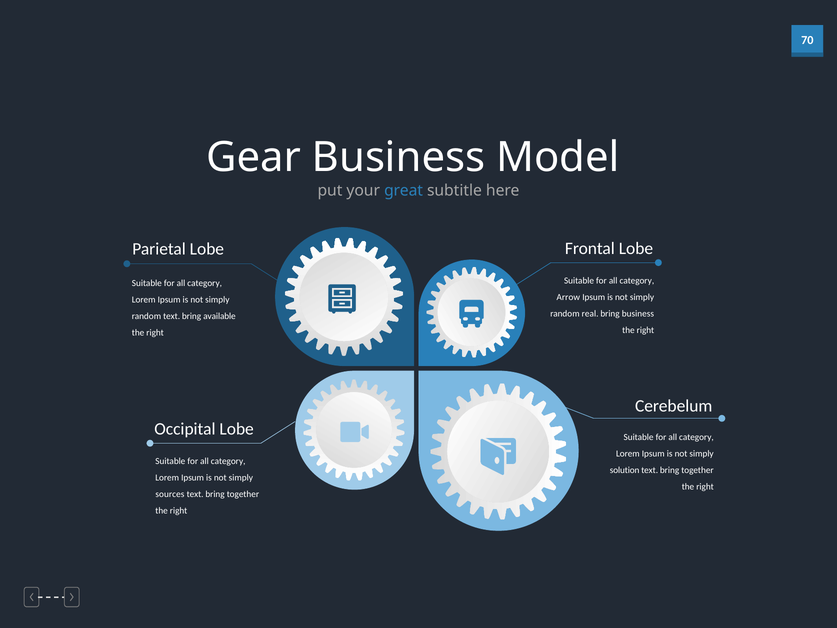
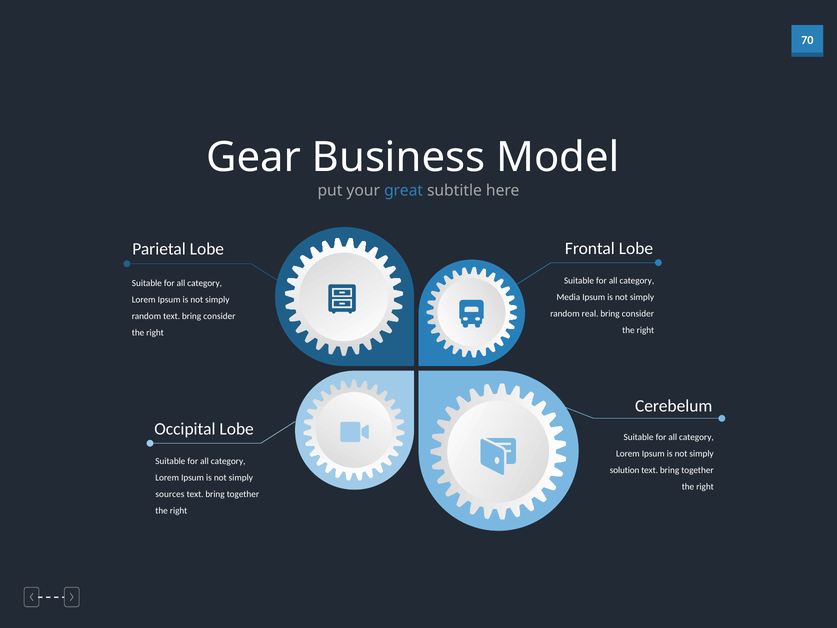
Arrow: Arrow -> Media
business at (638, 313): business -> consider
text bring available: available -> consider
